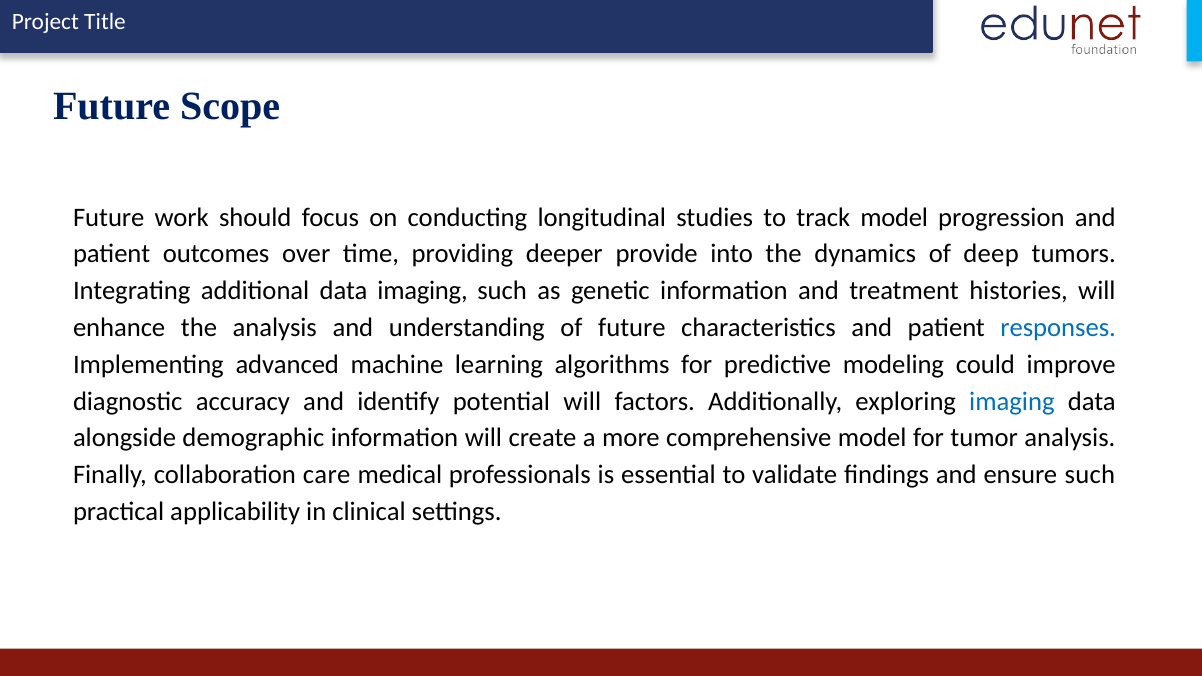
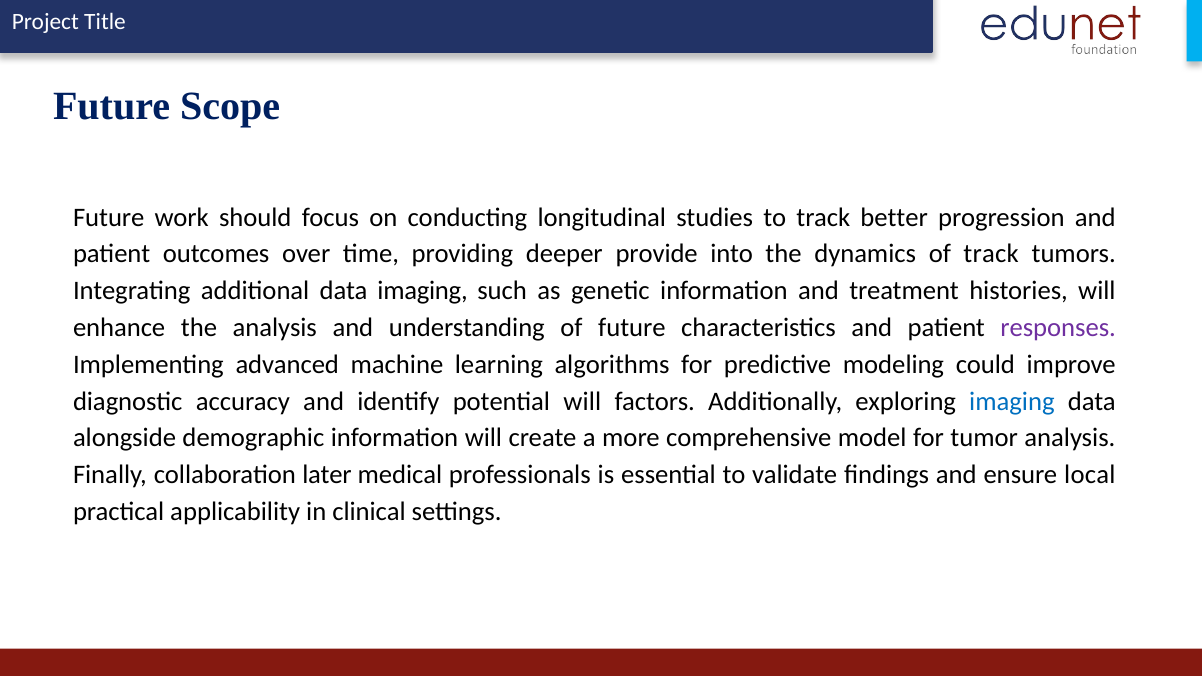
track model: model -> better
of deep: deep -> track
responses colour: blue -> purple
care: care -> later
ensure such: such -> local
